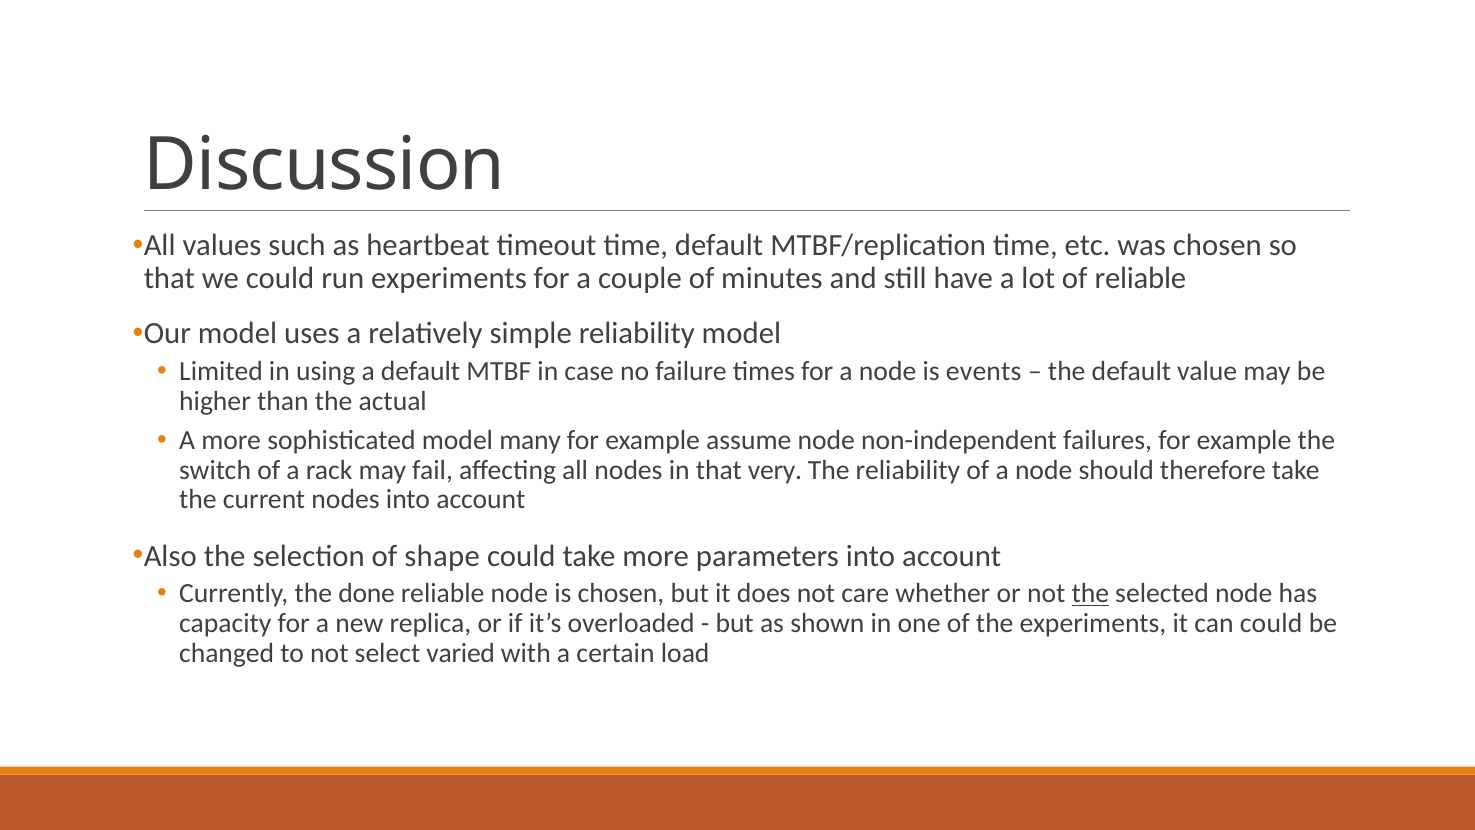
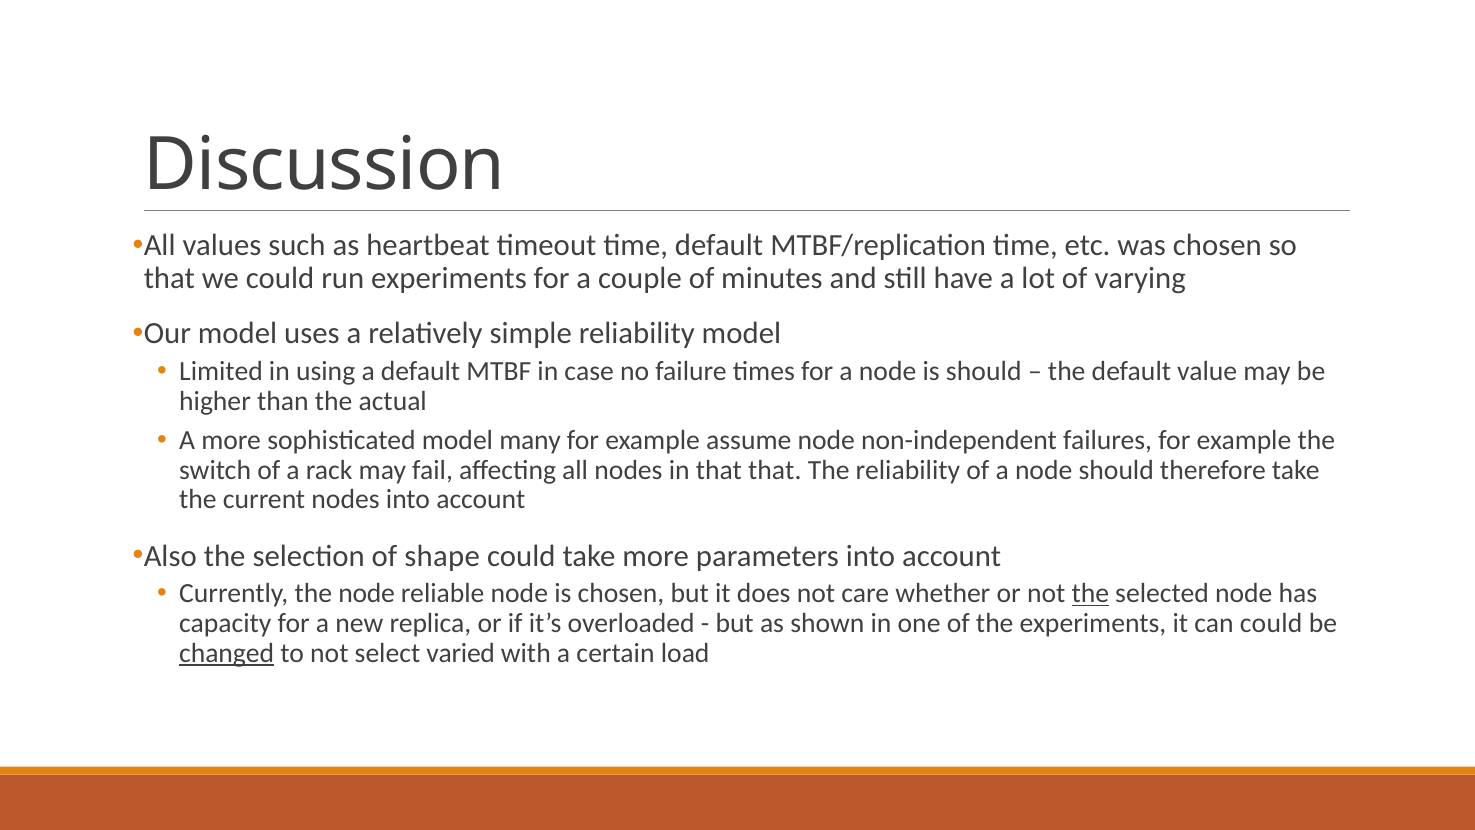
of reliable: reliable -> varying
is events: events -> should
that very: very -> that
the done: done -> node
changed underline: none -> present
